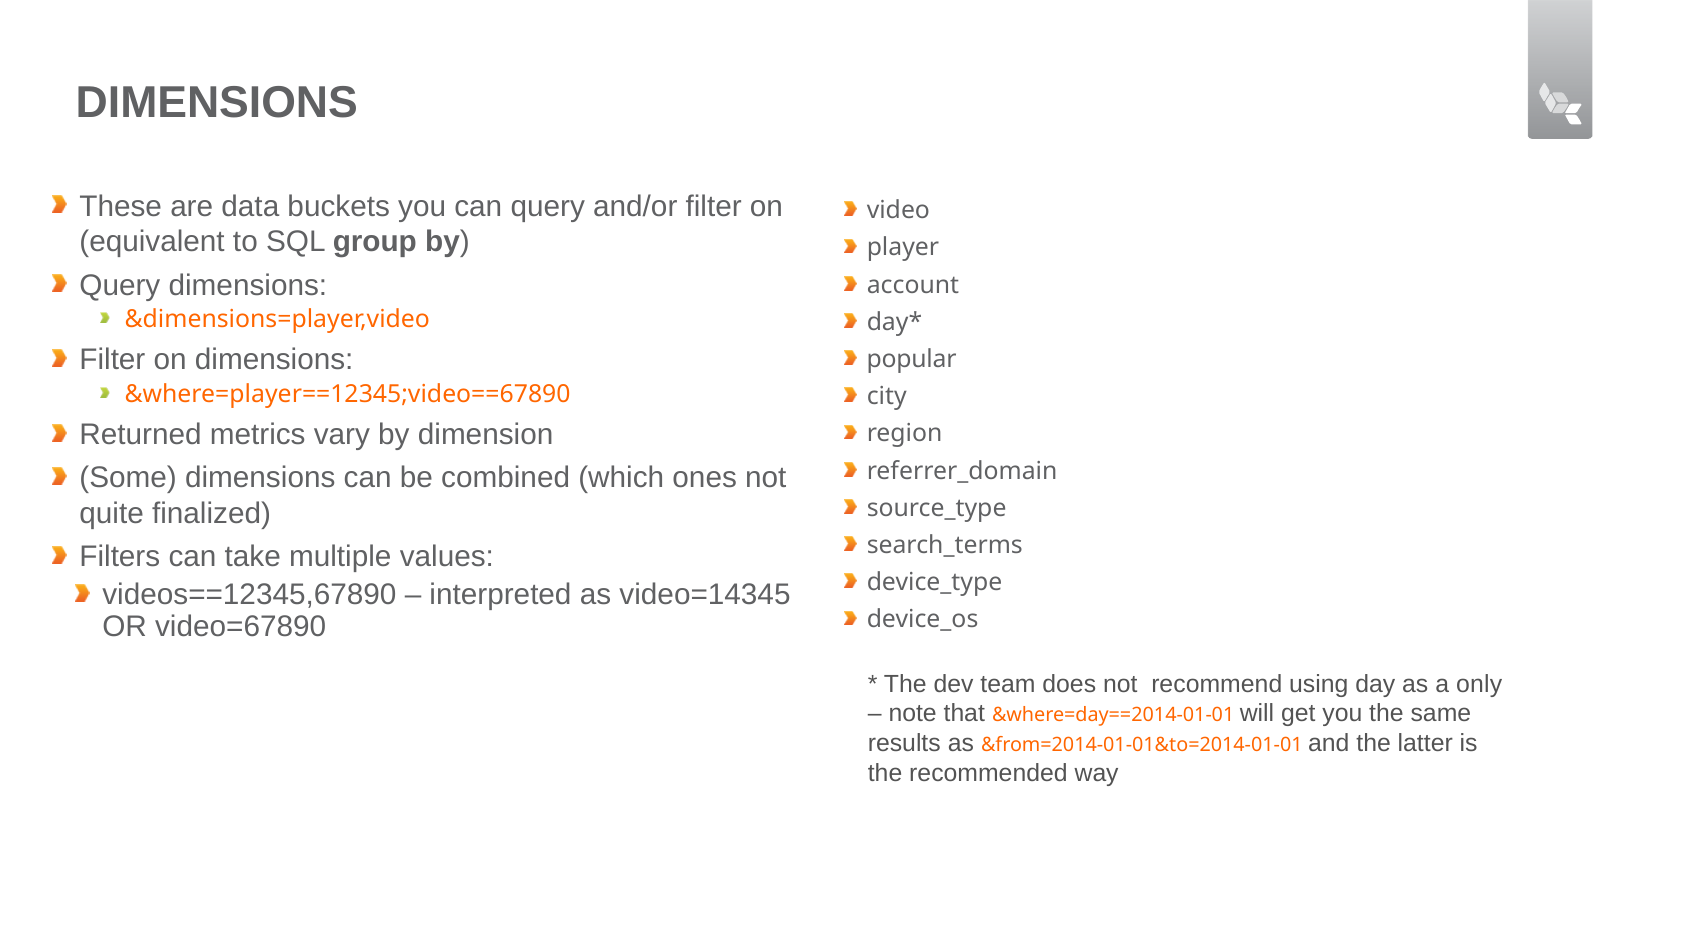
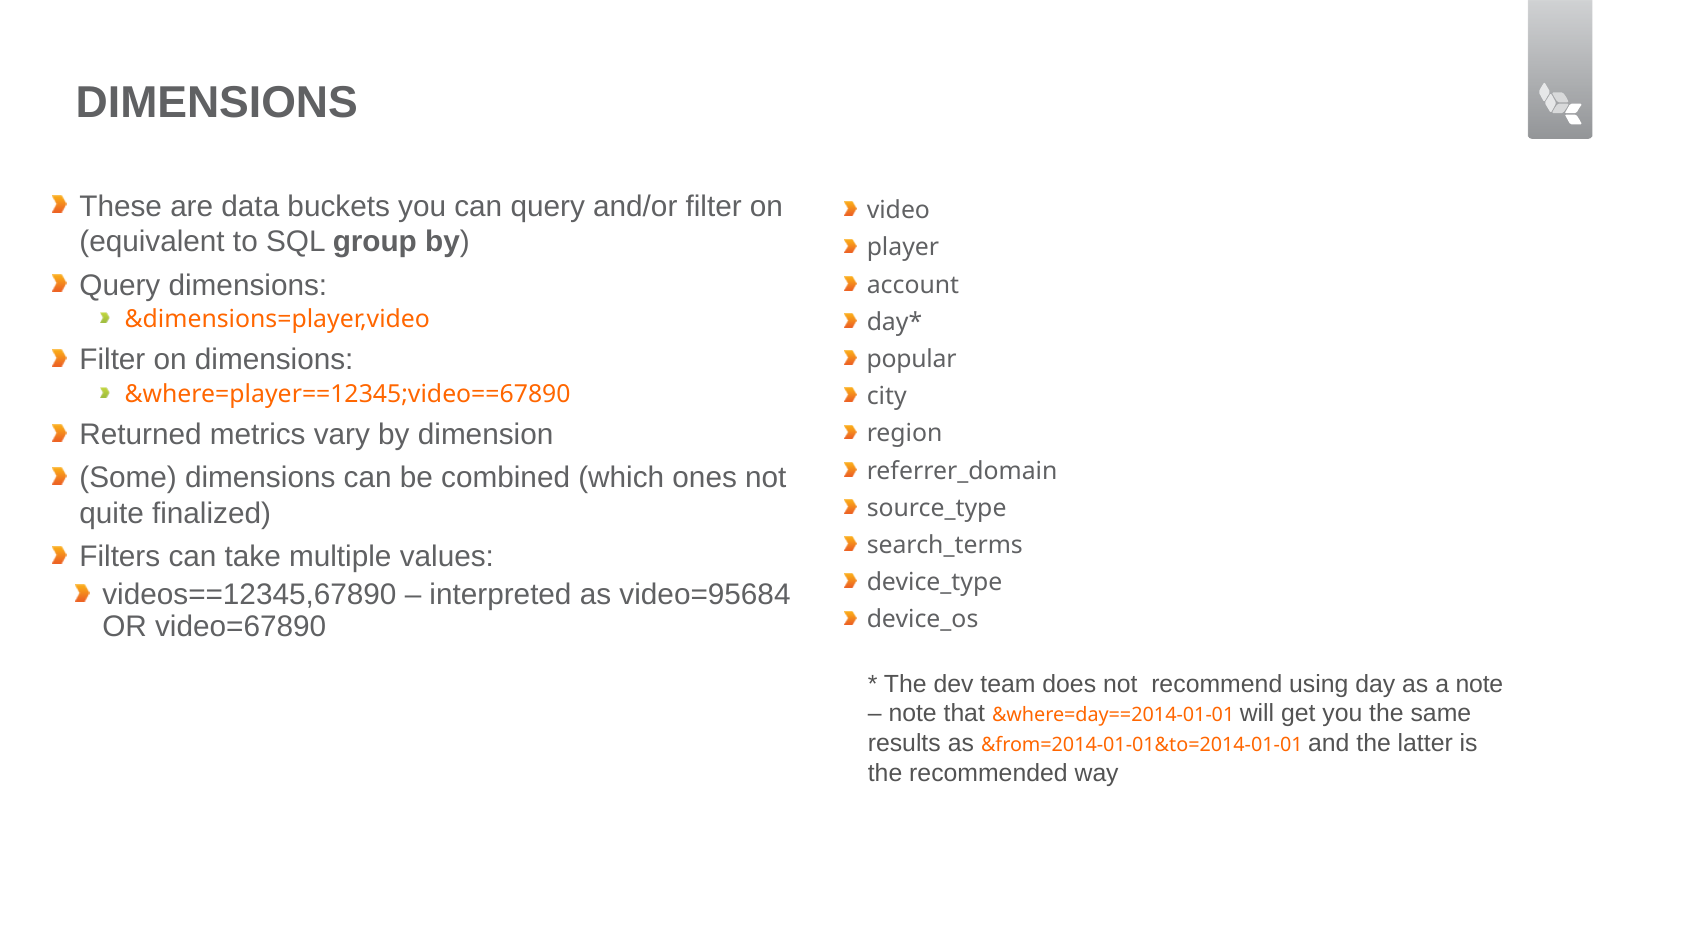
video=14345: video=14345 -> video=95684
a only: only -> note
